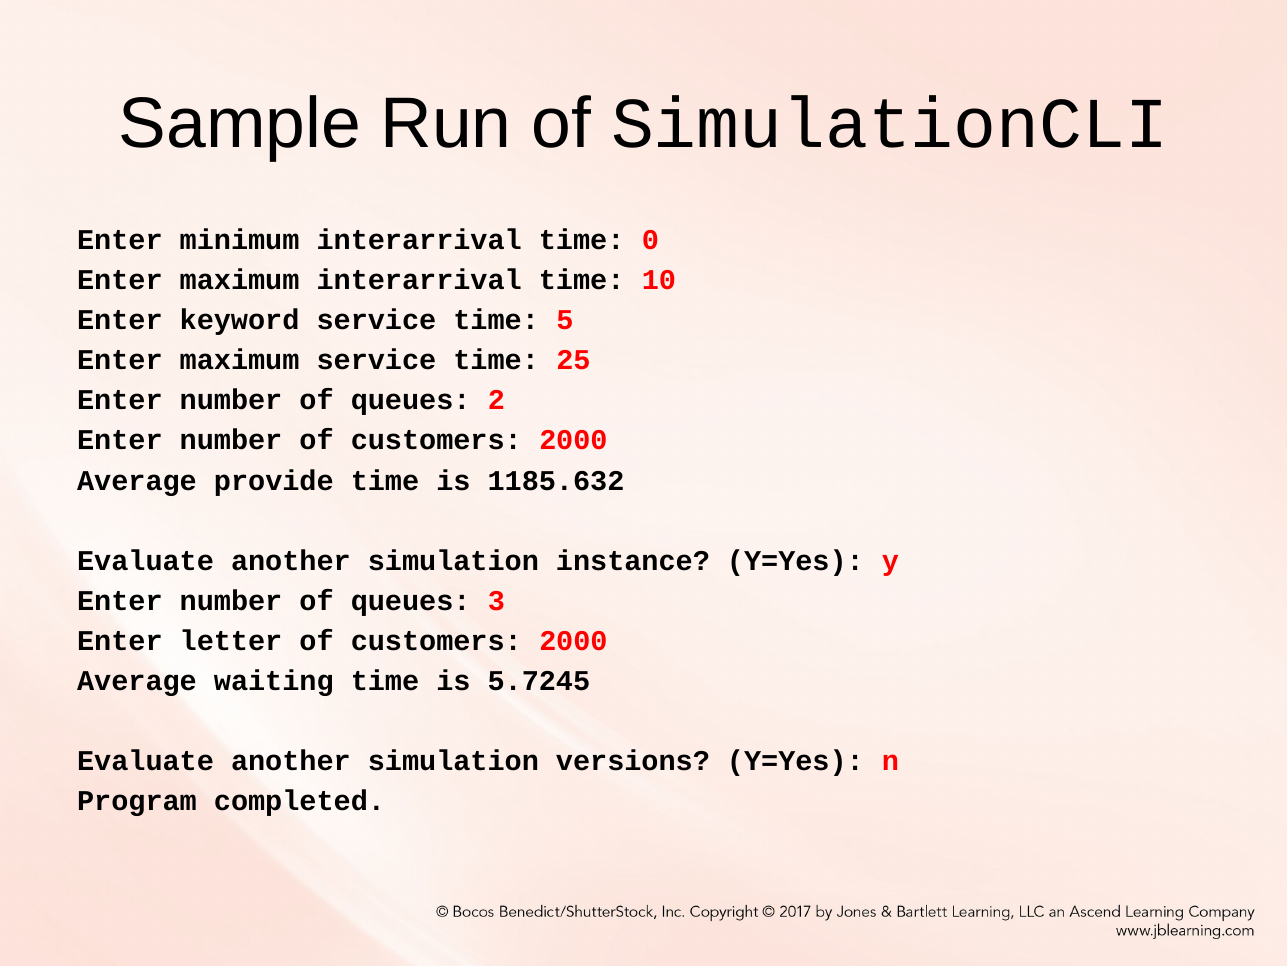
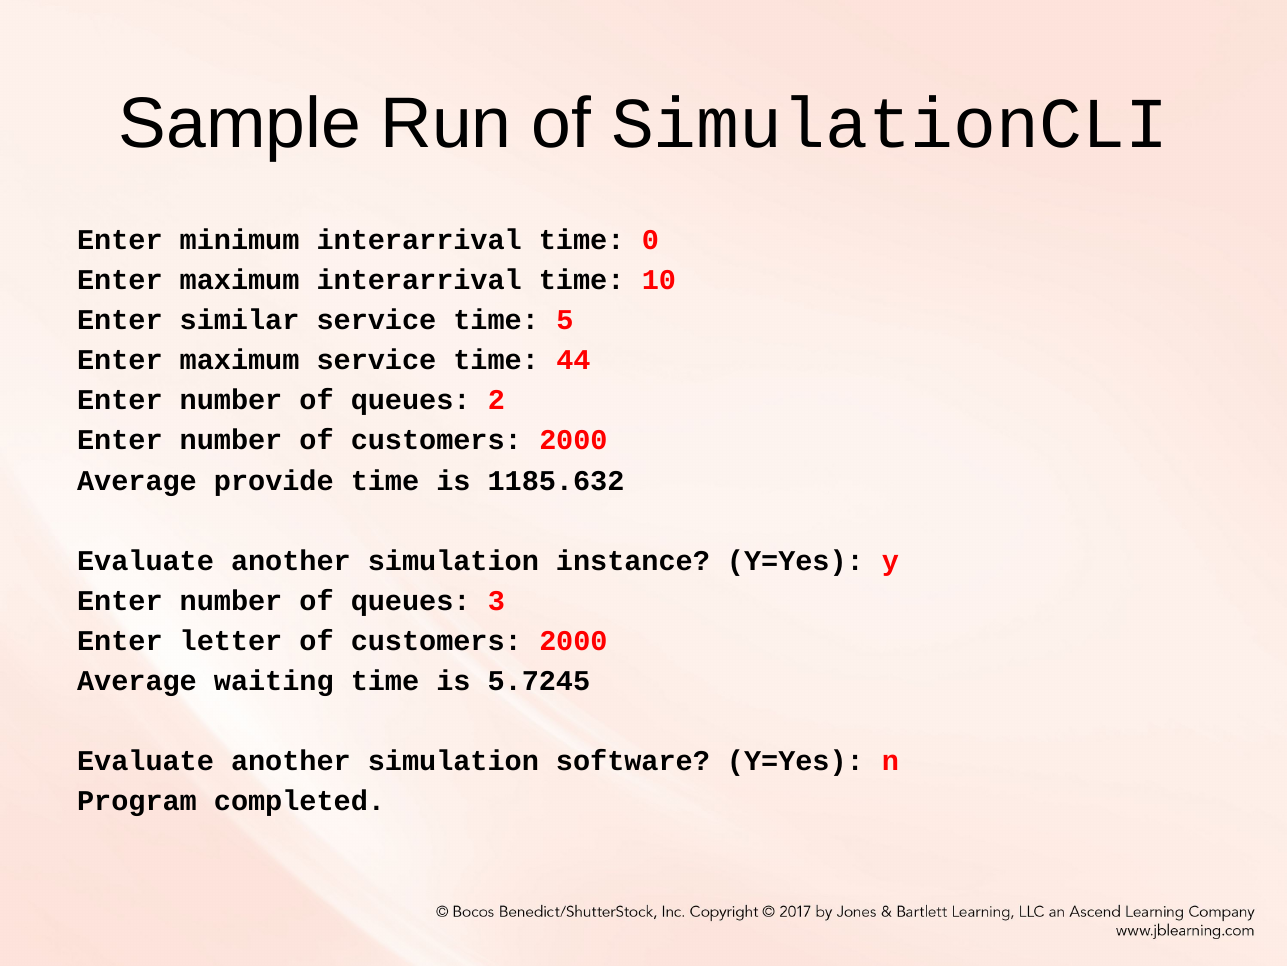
keyword: keyword -> similar
25: 25 -> 44
versions: versions -> software
